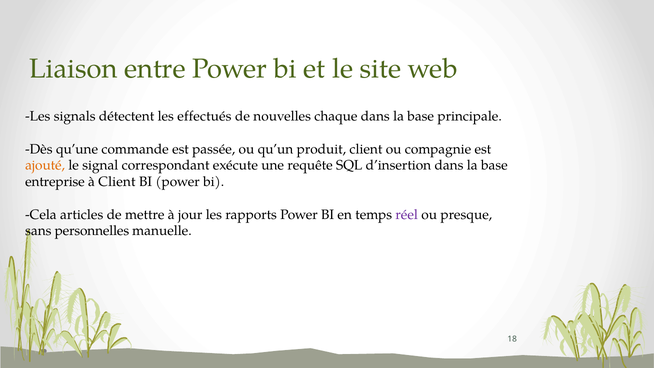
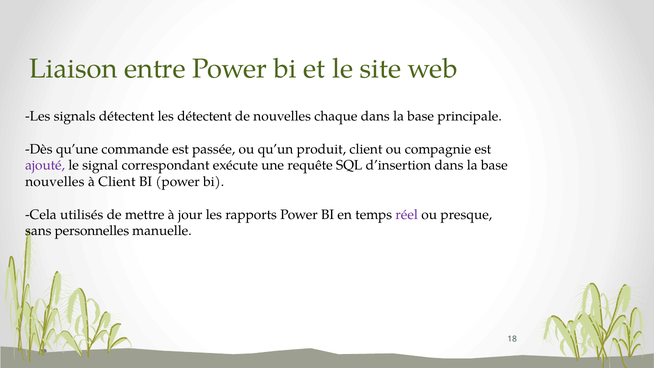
les effectués: effectués -> détectent
ajouté colour: orange -> purple
entreprise at (55, 182): entreprise -> nouvelles
articles: articles -> utilisés
